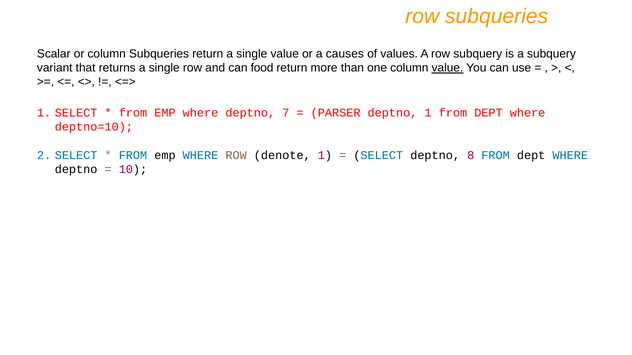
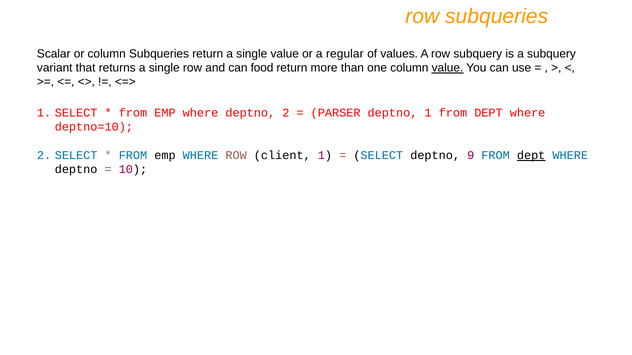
causes: causes -> regular
deptno 7: 7 -> 2
denote: denote -> client
8: 8 -> 9
dept at (531, 156) underline: none -> present
